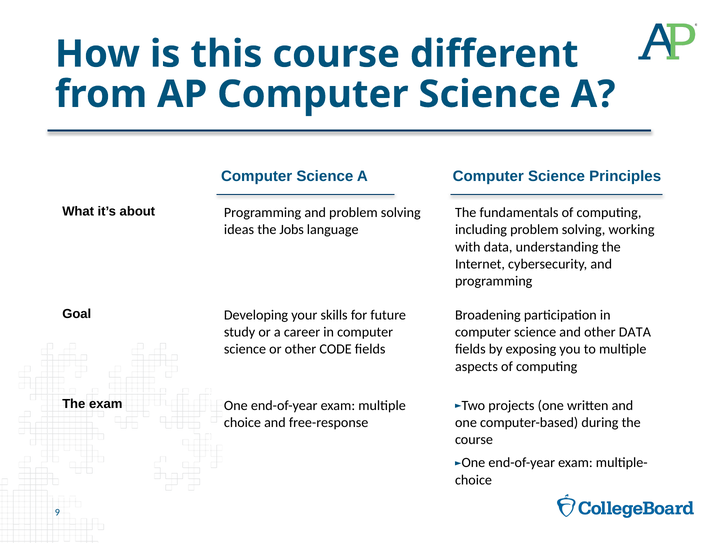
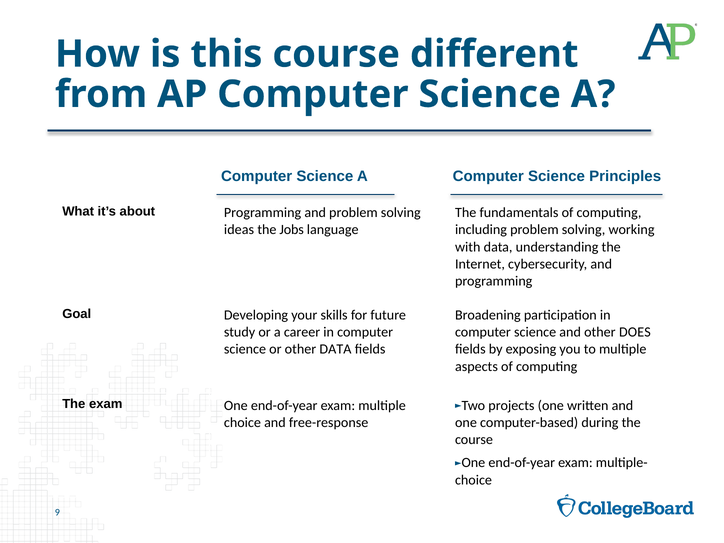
other DATA: DATA -> DOES
other CODE: CODE -> DATA
